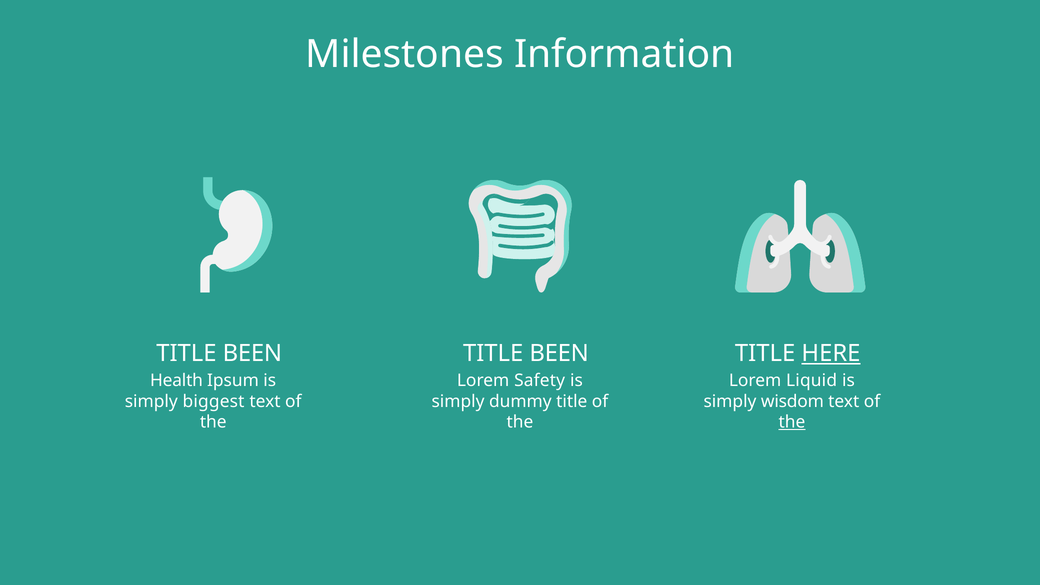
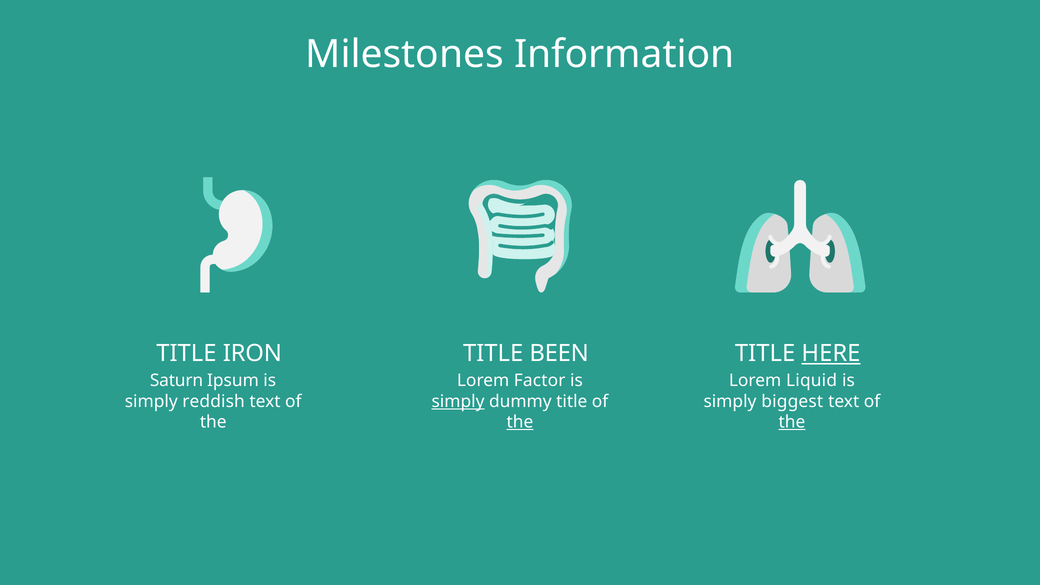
BEEN at (252, 353): BEEN -> IRON
Health: Health -> Saturn
Safety: Safety -> Factor
biggest: biggest -> reddish
simply at (458, 401) underline: none -> present
wisdom: wisdom -> biggest
the at (520, 422) underline: none -> present
